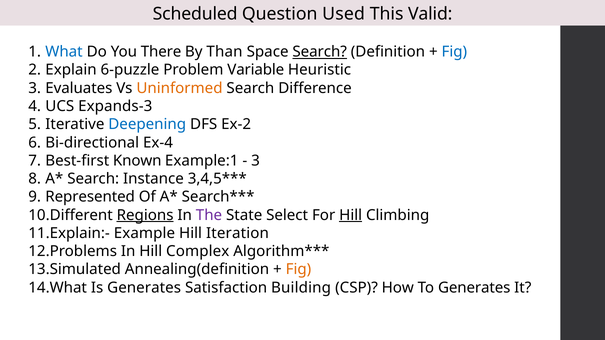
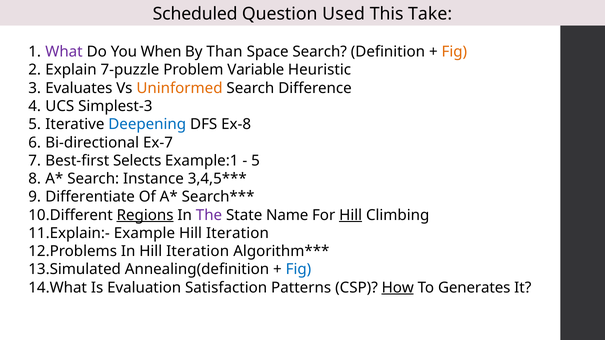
Valid: Valid -> Take
What colour: blue -> purple
There: There -> When
Search at (320, 52) underline: present -> none
Fig at (454, 52) colour: blue -> orange
6-puzzle: 6-puzzle -> 7-puzzle
Expands-3: Expands-3 -> Simplest-3
Ex-2: Ex-2 -> Ex-8
Ex-4: Ex-4 -> Ex-7
Known: Known -> Selects
3 at (256, 161): 3 -> 5
Represented: Represented -> Differentiate
Select: Select -> Name
In Hill Complex: Complex -> Iteration
Fig at (298, 270) colour: orange -> blue
Is Generates: Generates -> Evaluation
Building: Building -> Patterns
How underline: none -> present
